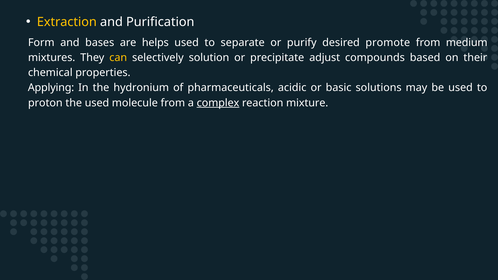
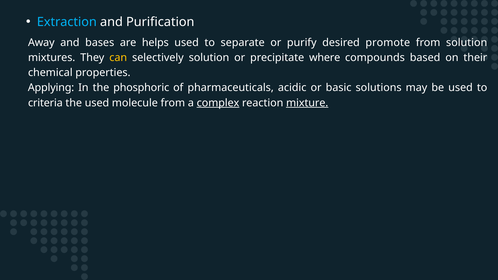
Extraction colour: yellow -> light blue
Form: Form -> Away
from medium: medium -> solution
adjust: adjust -> where
hydronium: hydronium -> phosphoric
proton: proton -> criteria
mixture underline: none -> present
